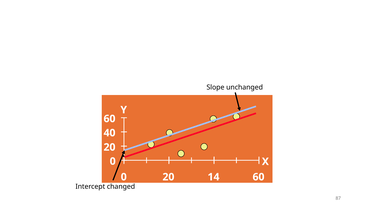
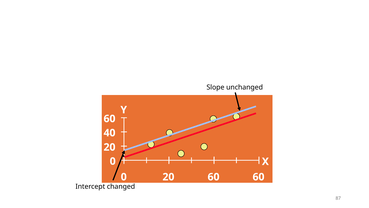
20 14: 14 -> 60
